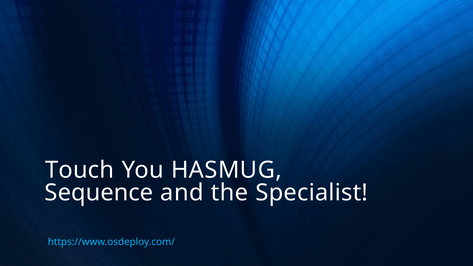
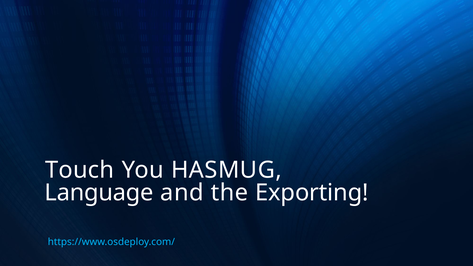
Sequence: Sequence -> Language
Specialist: Specialist -> Exporting
